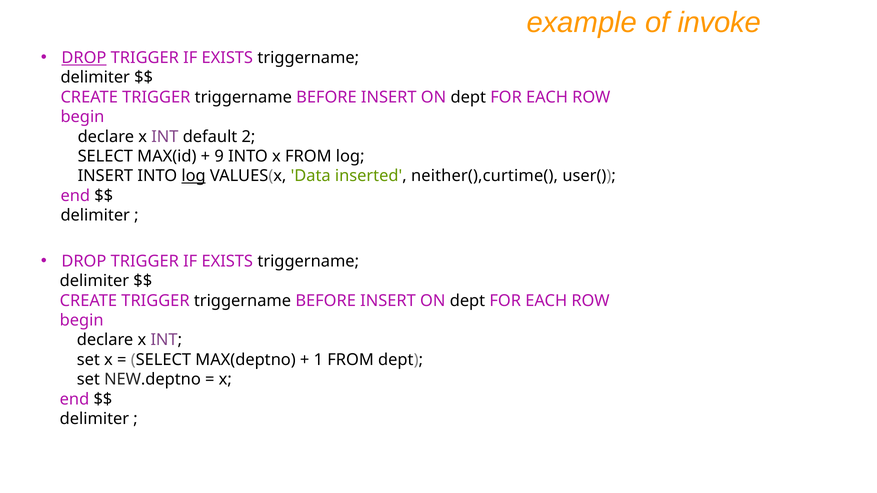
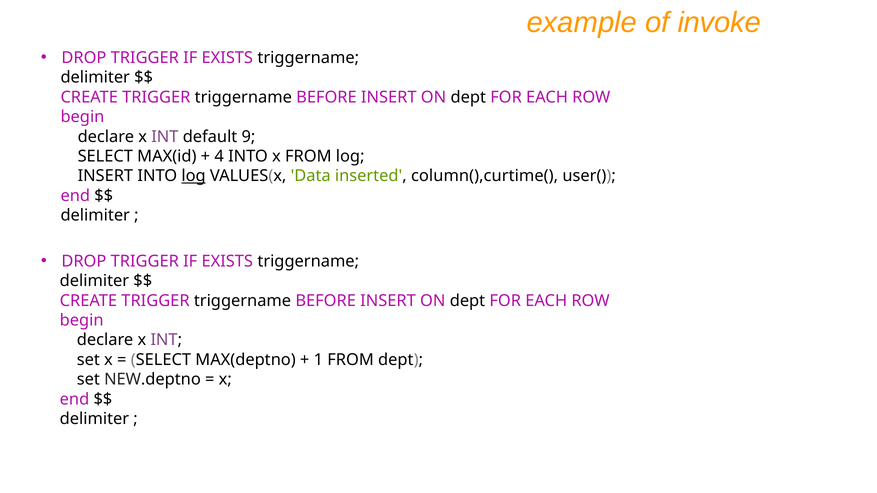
DROP at (84, 58) underline: present -> none
2: 2 -> 9
9: 9 -> 4
neither(),curtime(: neither(),curtime( -> column(),curtime(
